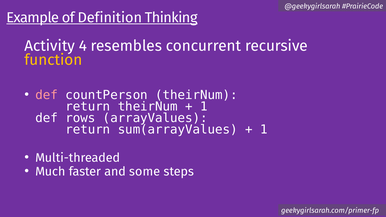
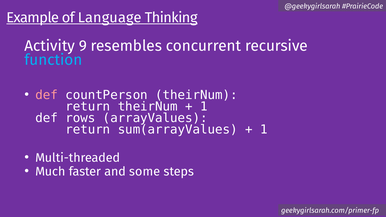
Definition: Definition -> Language
4: 4 -> 9
function colour: yellow -> light blue
